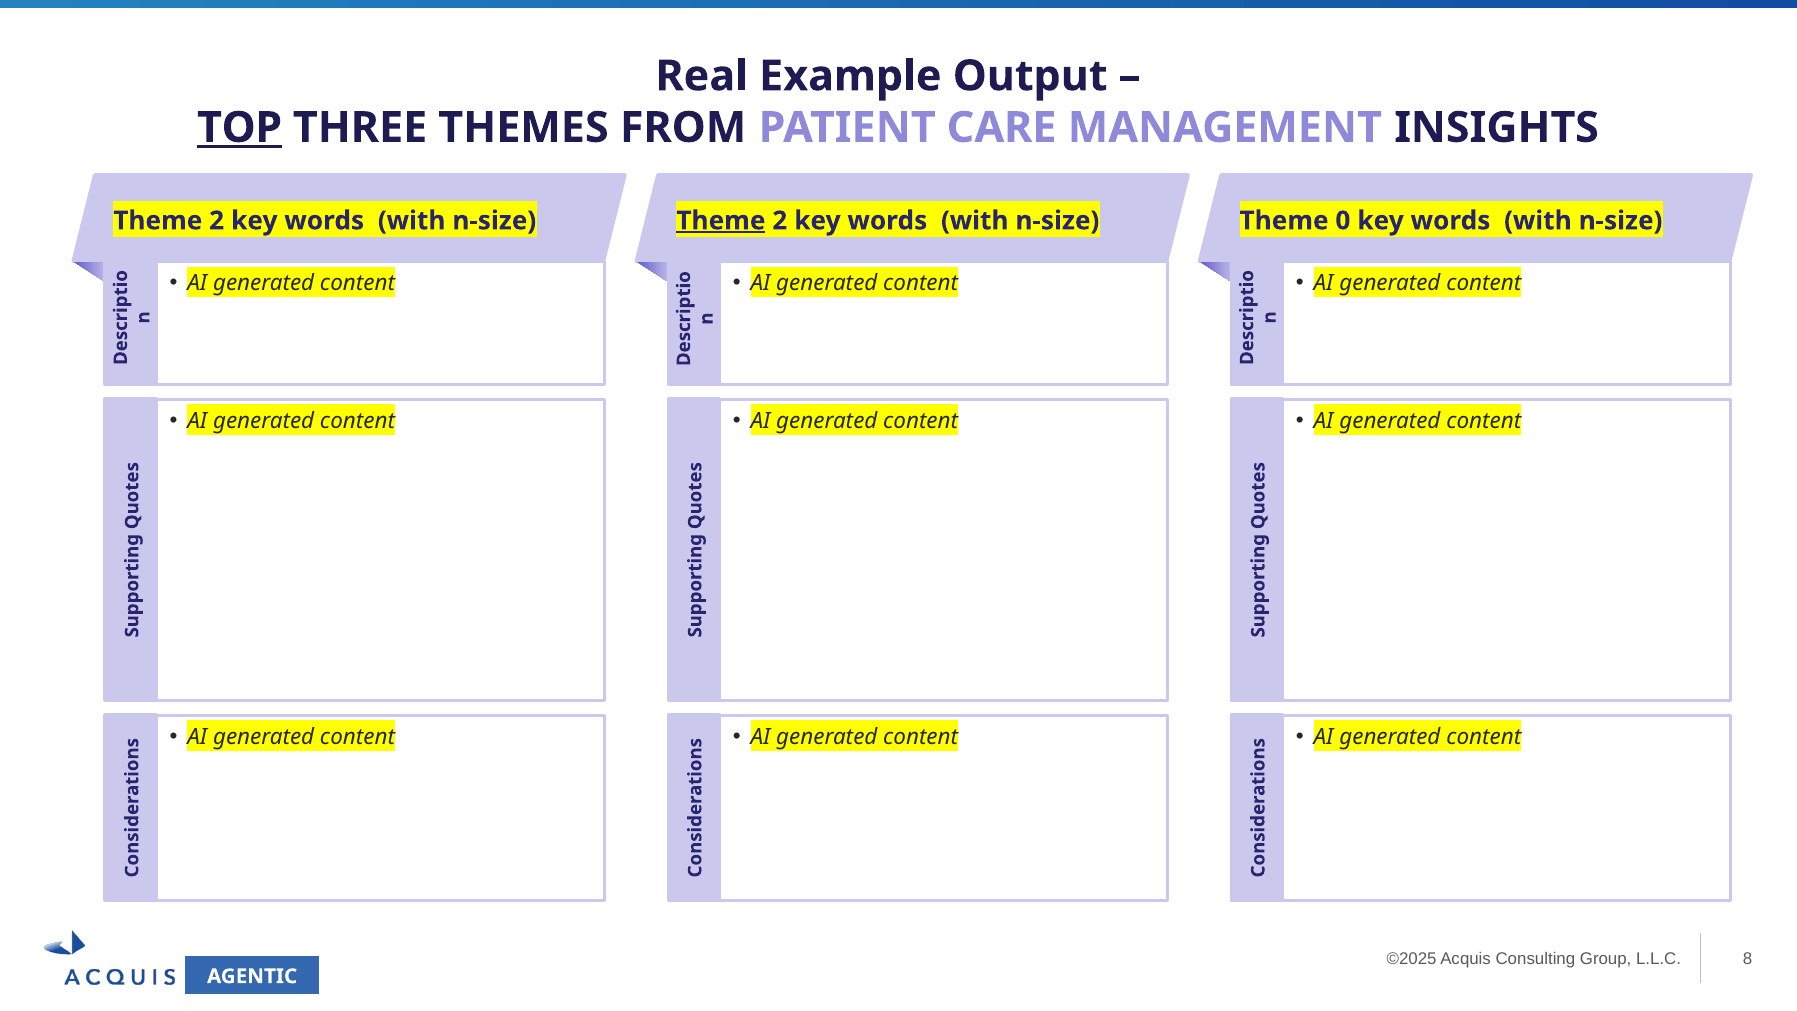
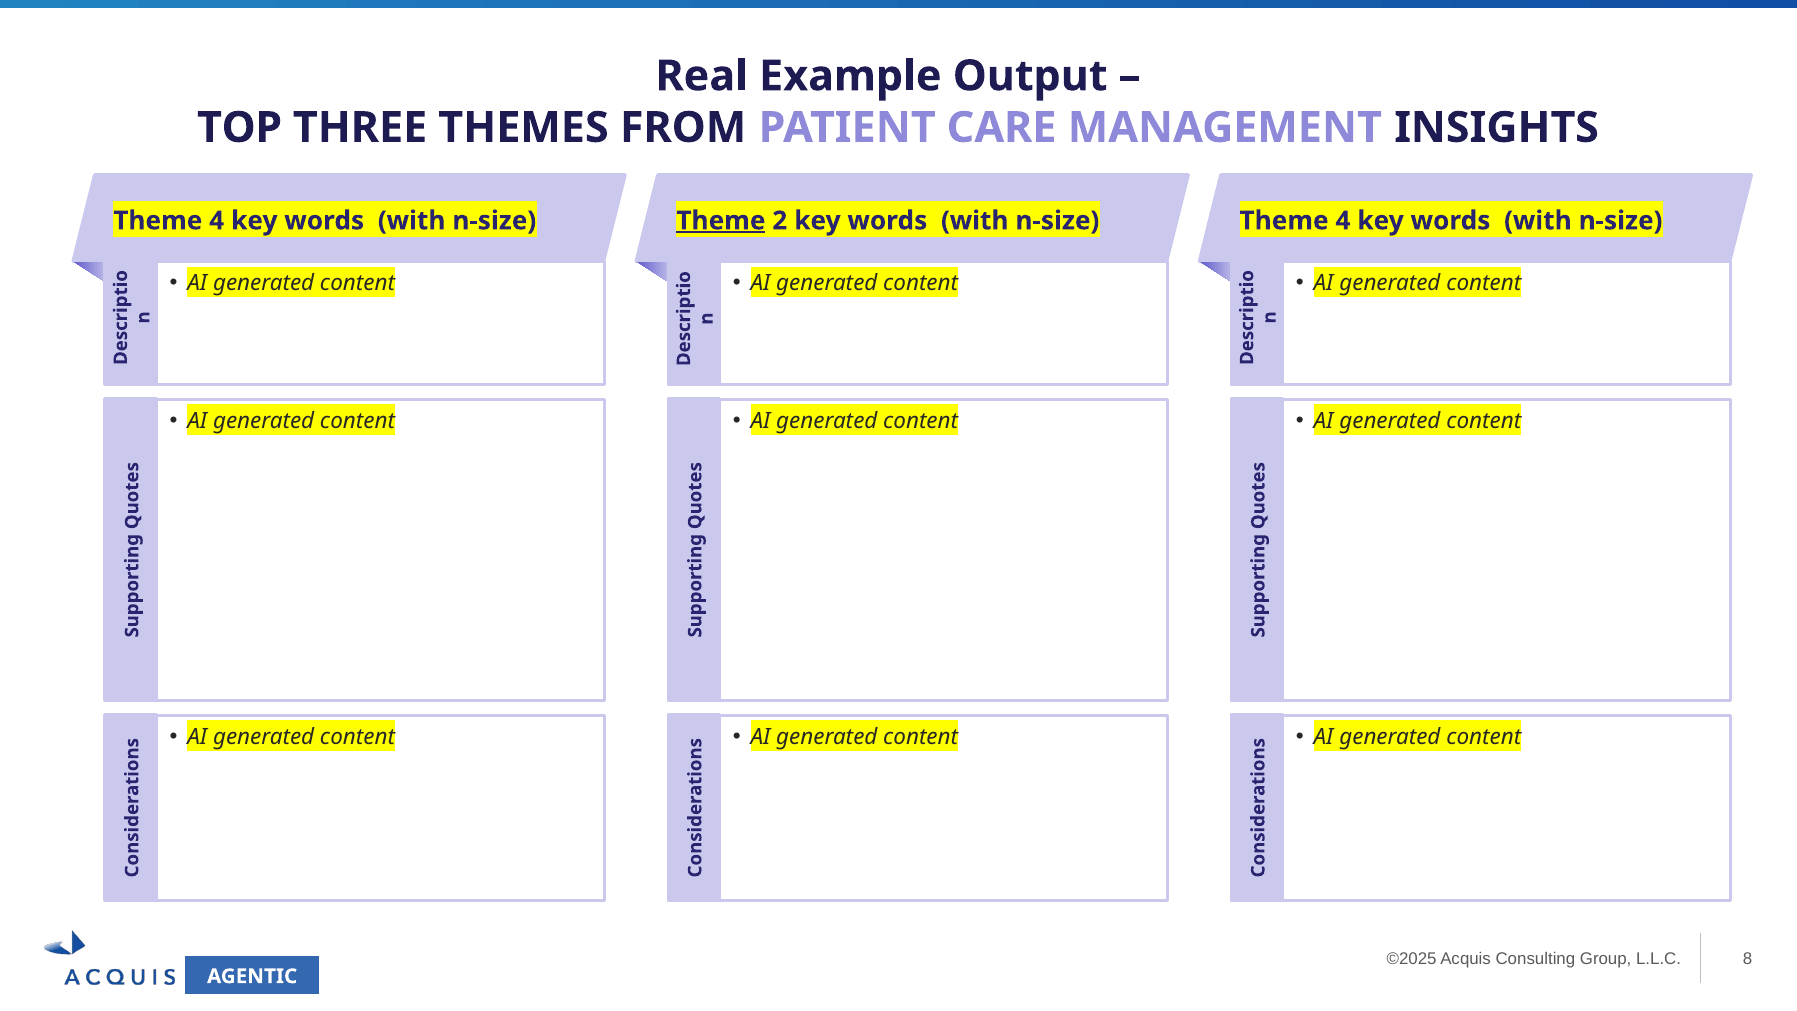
TOP underline: present -> none
2 at (217, 221): 2 -> 4
0 at (1343, 221): 0 -> 4
